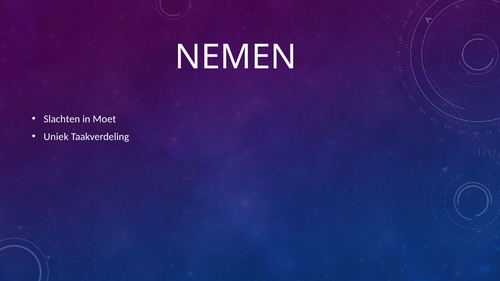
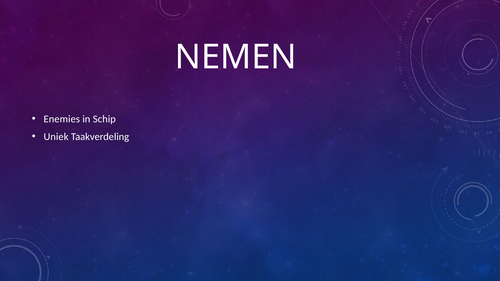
Slachten: Slachten -> Enemies
Moet: Moet -> Schip
